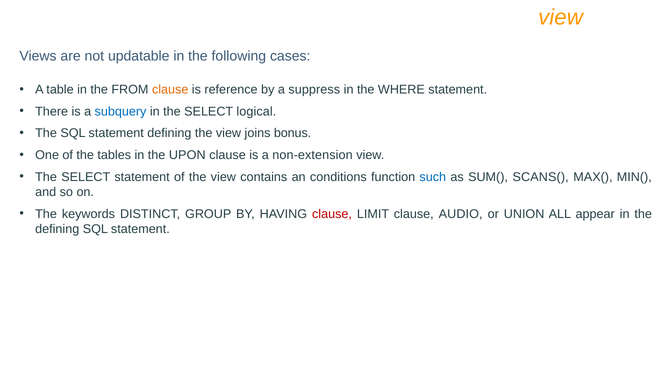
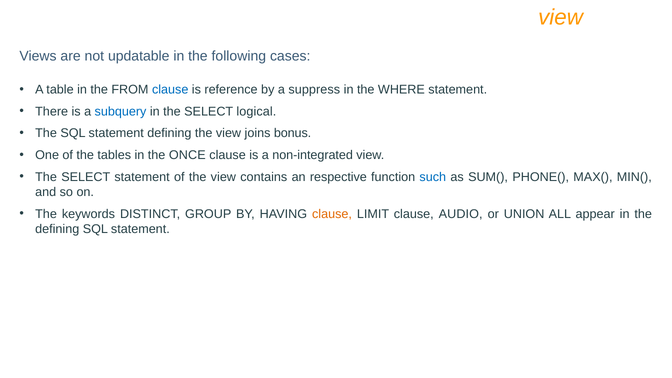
clause at (170, 90) colour: orange -> blue
UPON: UPON -> ONCE
non-extension: non-extension -> non-integrated
conditions: conditions -> respective
SCANS(: SCANS( -> PHONE(
clause at (332, 214) colour: red -> orange
